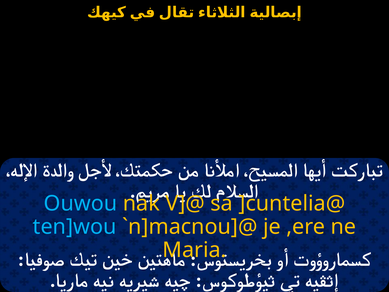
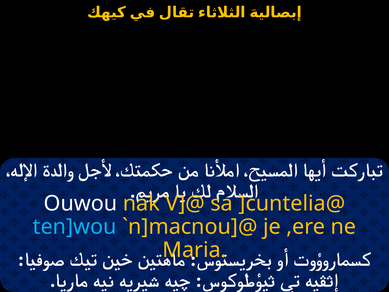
Ouwou colour: light blue -> white
